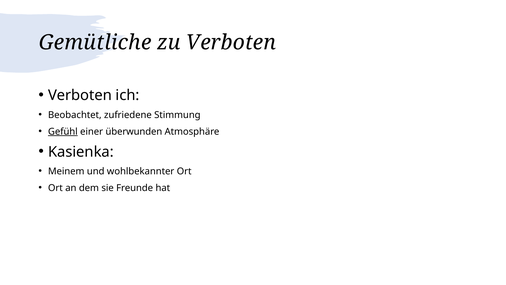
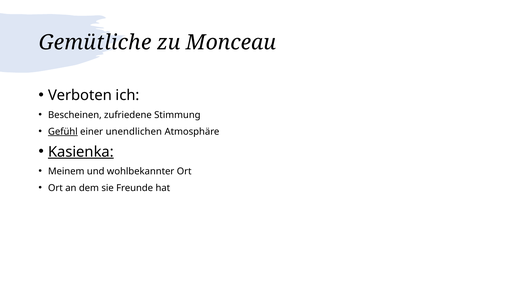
zu Verboten: Verboten -> Monceau
Beobachtet: Beobachtet -> Bescheinen
überwunden: überwunden -> unendlichen
Kasienka underline: none -> present
